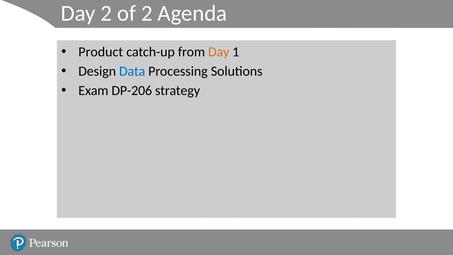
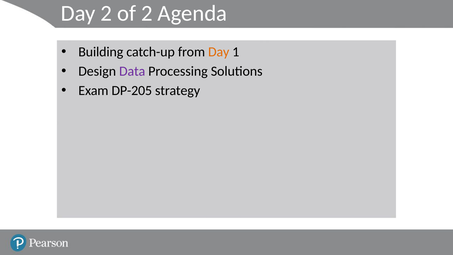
Product: Product -> Building
Data colour: blue -> purple
DP-206: DP-206 -> DP-205
